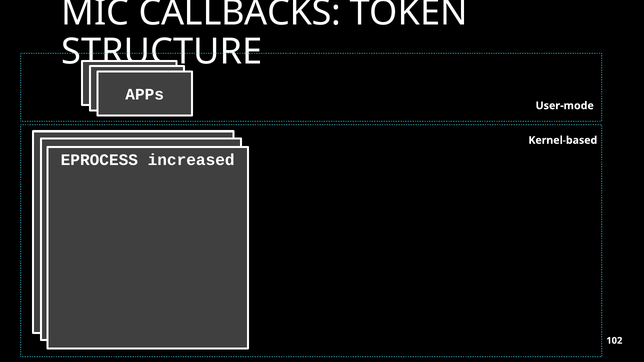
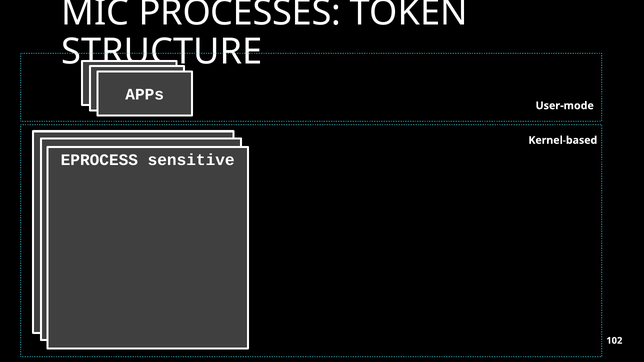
CALLBACKS: CALLBACKS -> PROCESSES
increased: increased -> sensitive
